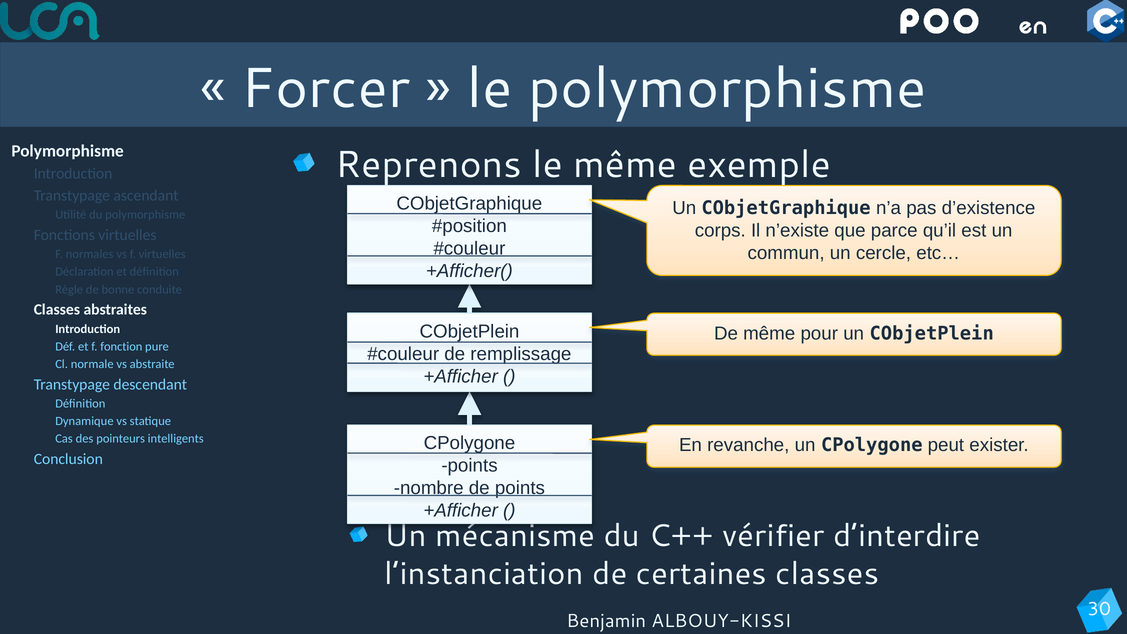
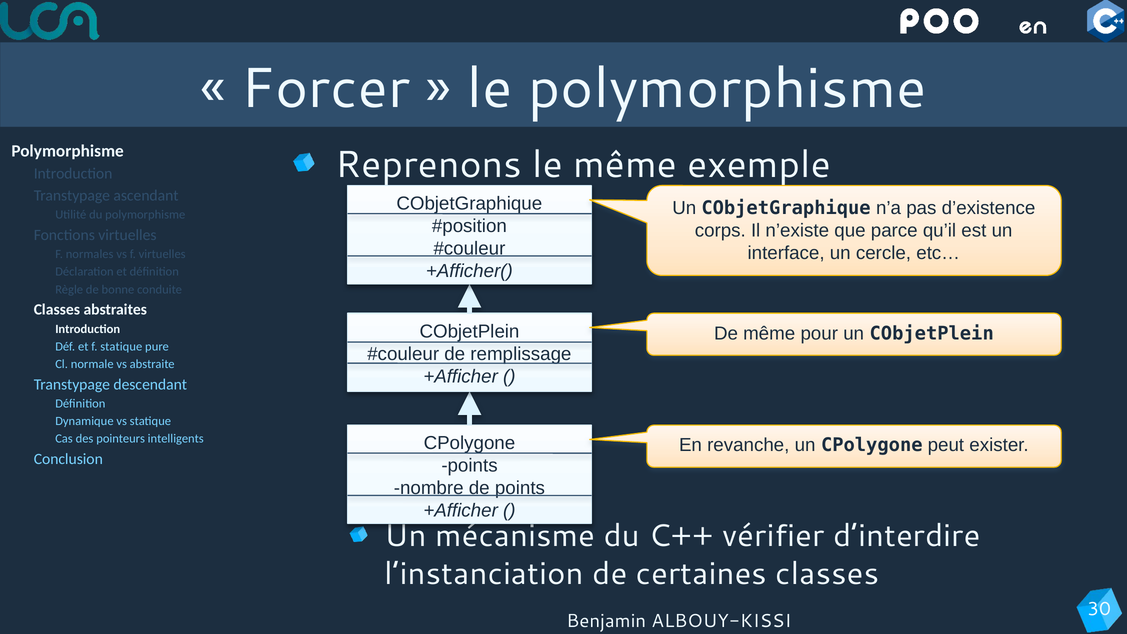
commun: commun -> interface
f fonction: fonction -> statique
